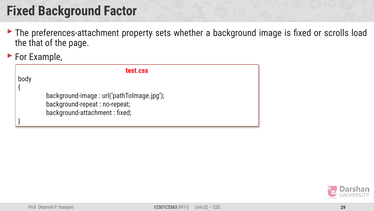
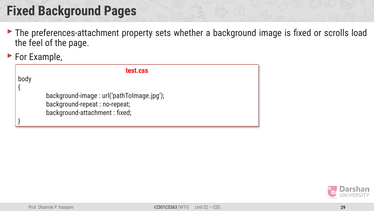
Factor: Factor -> Pages
that: that -> feel
